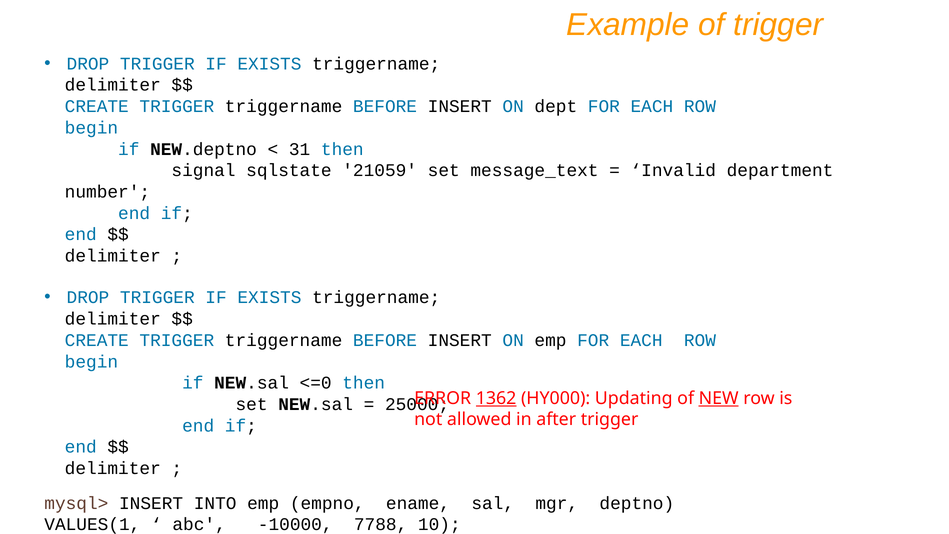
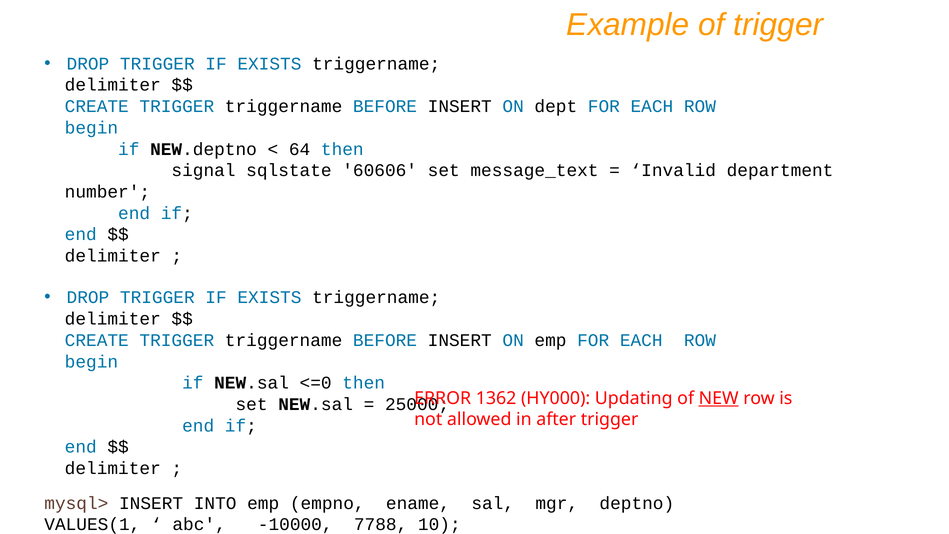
31: 31 -> 64
21059: 21059 -> 60606
1362 underline: present -> none
